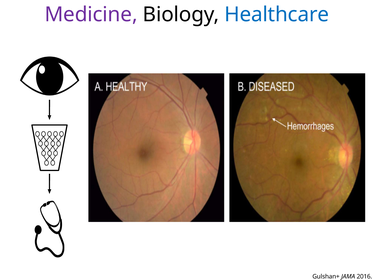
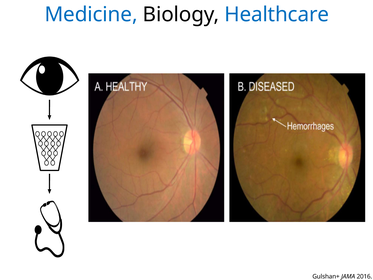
Medicine colour: purple -> blue
